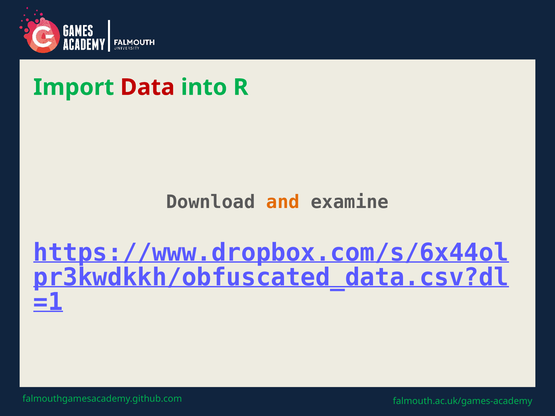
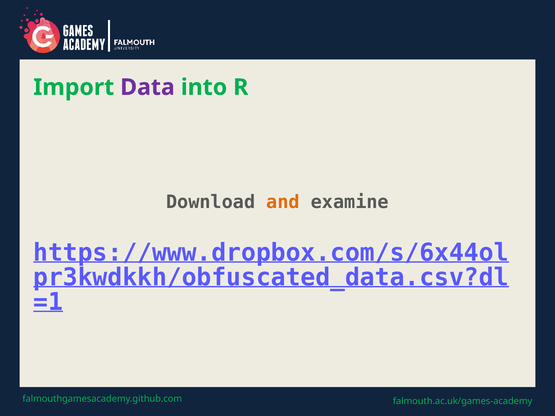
Data colour: red -> purple
